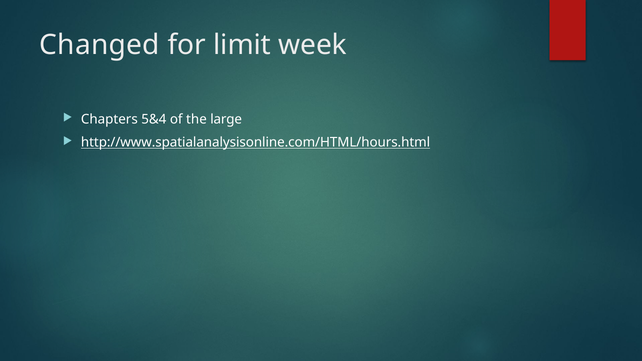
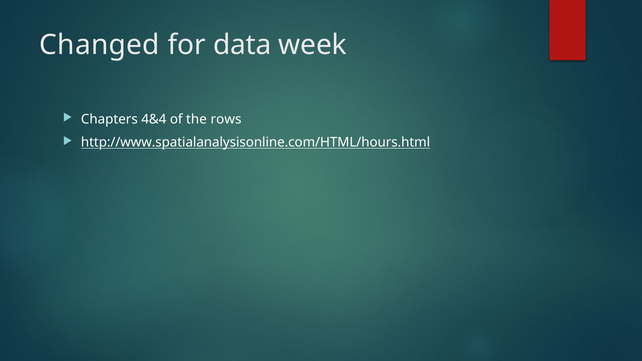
limit: limit -> data
5&4: 5&4 -> 4&4
large: large -> rows
